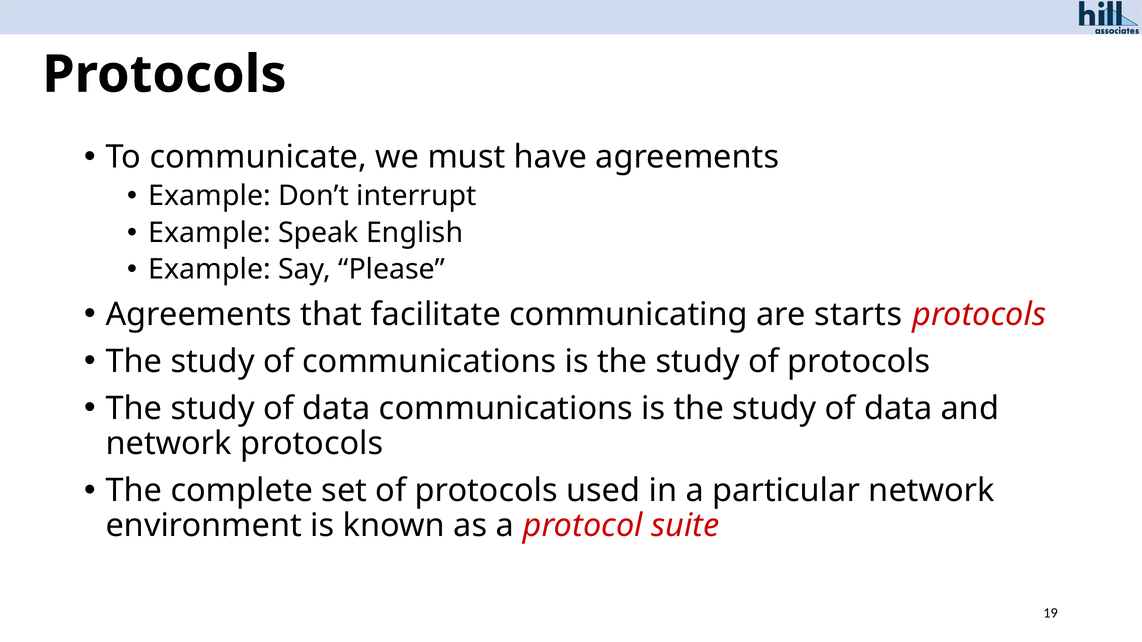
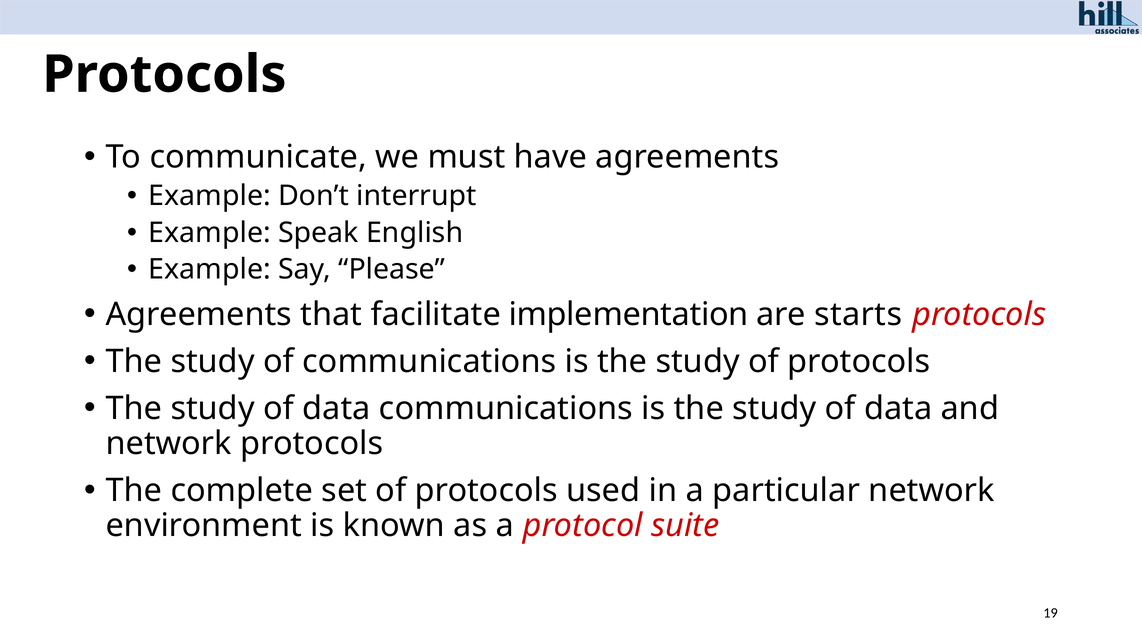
communicating: communicating -> implementation
